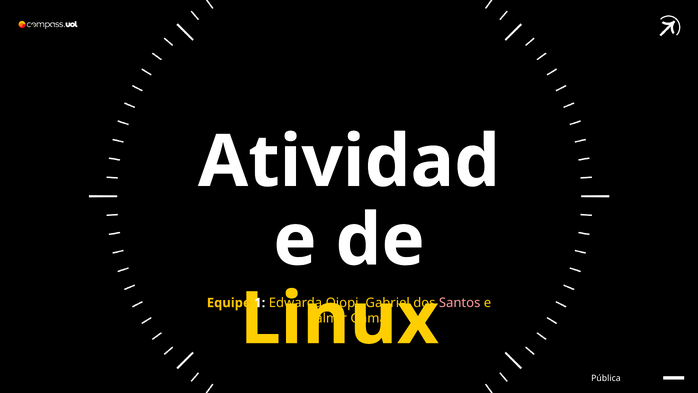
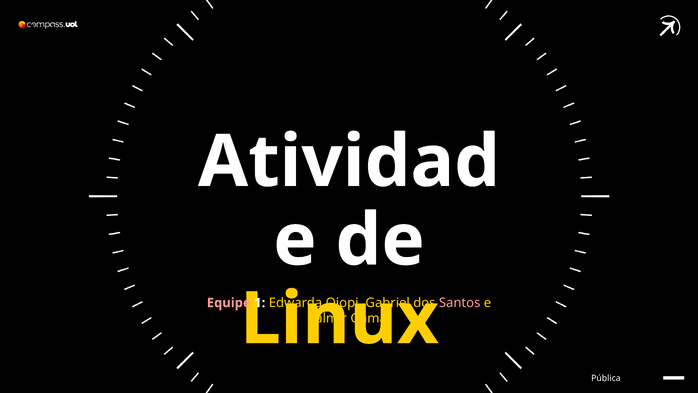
Equipe colour: yellow -> pink
